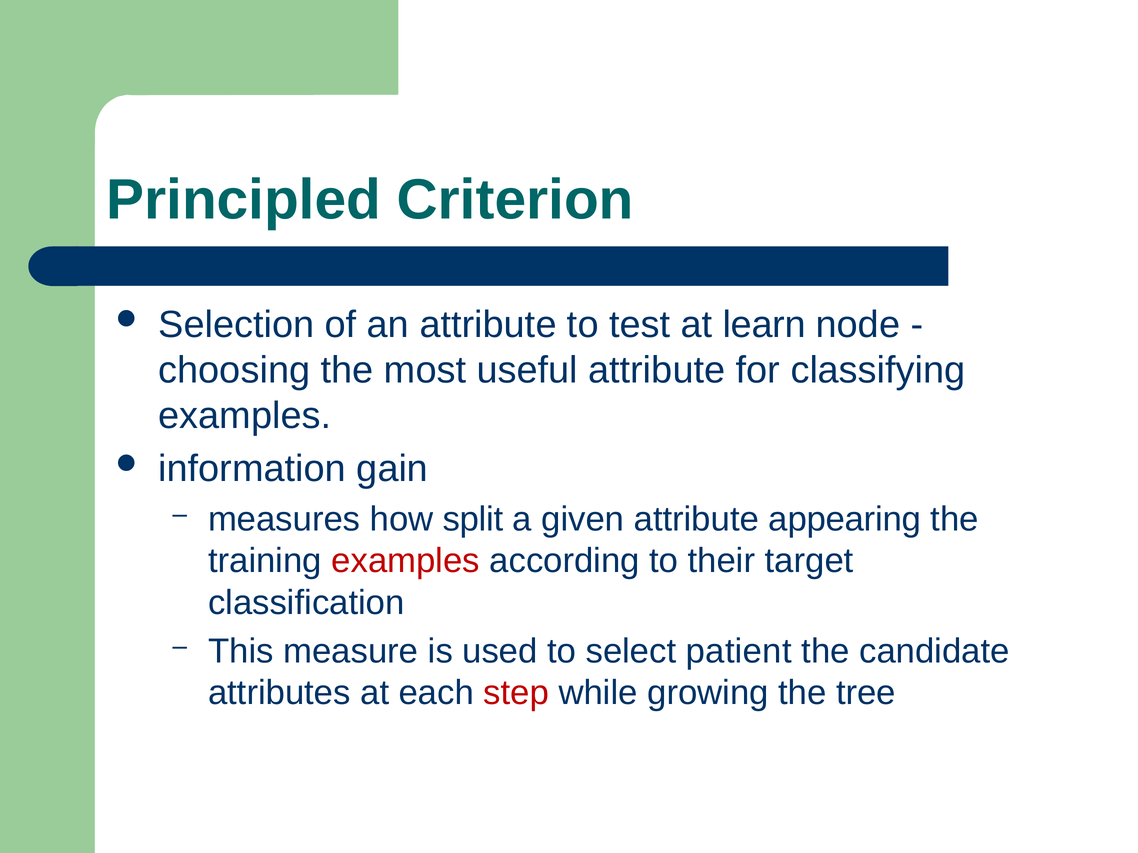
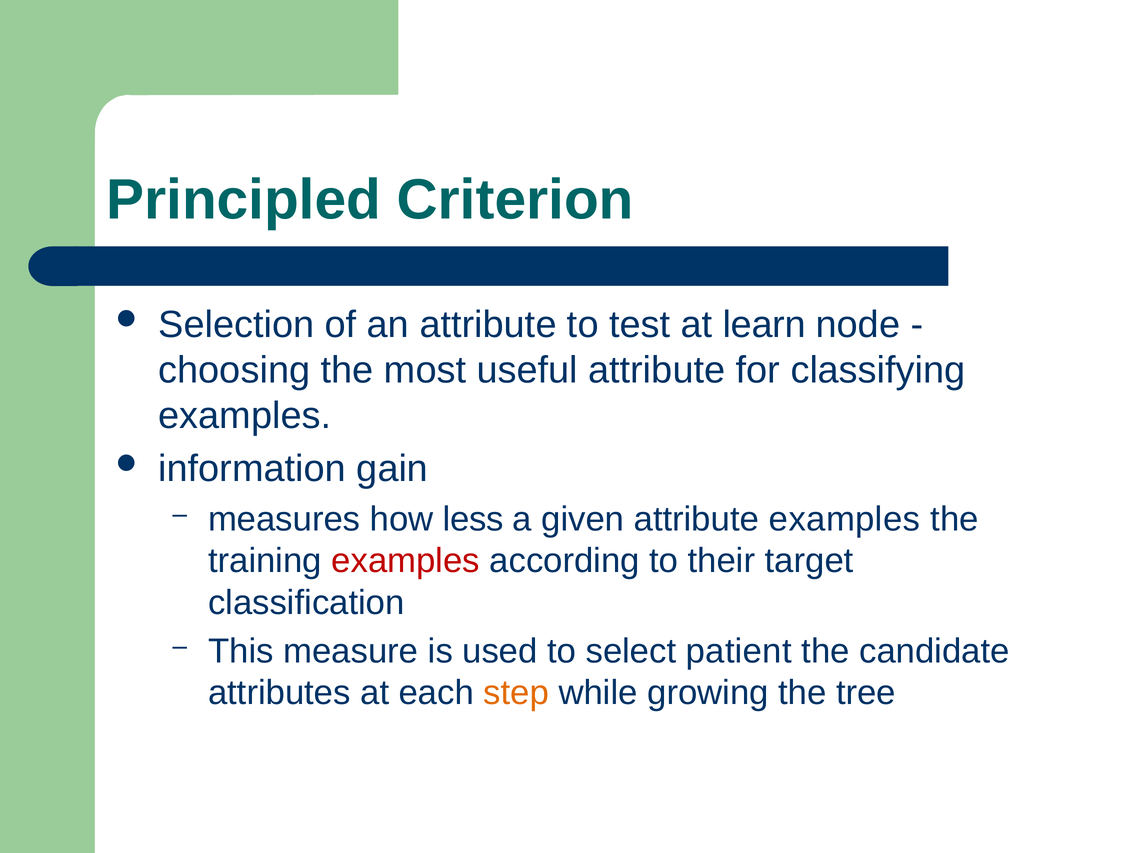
split: split -> less
attribute appearing: appearing -> examples
step colour: red -> orange
